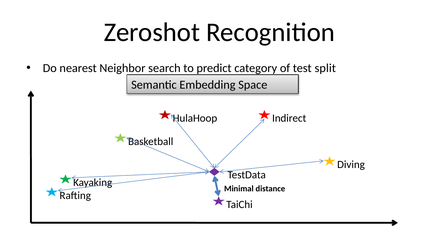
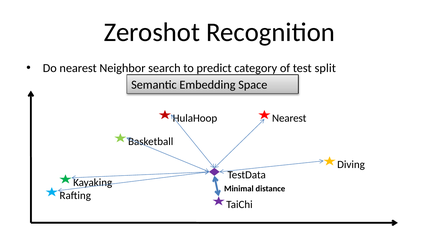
Indirect at (289, 118): Indirect -> Nearest
